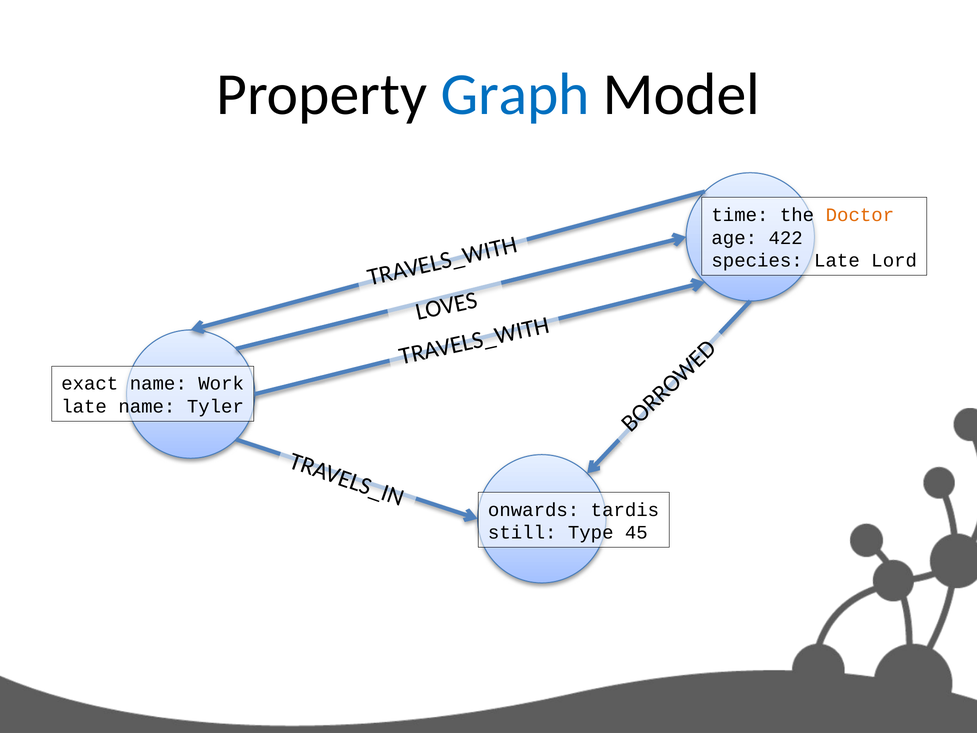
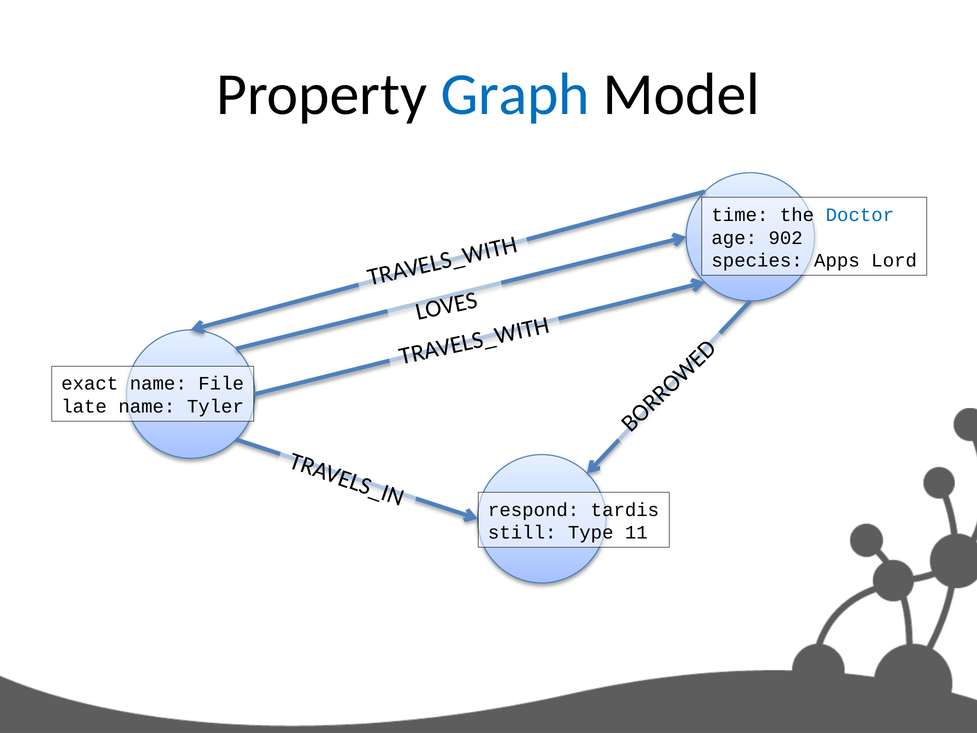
Doctor colour: orange -> blue
422: 422 -> 902
species Late: Late -> Apps
Work: Work -> File
onwards: onwards -> respond
45: 45 -> 11
